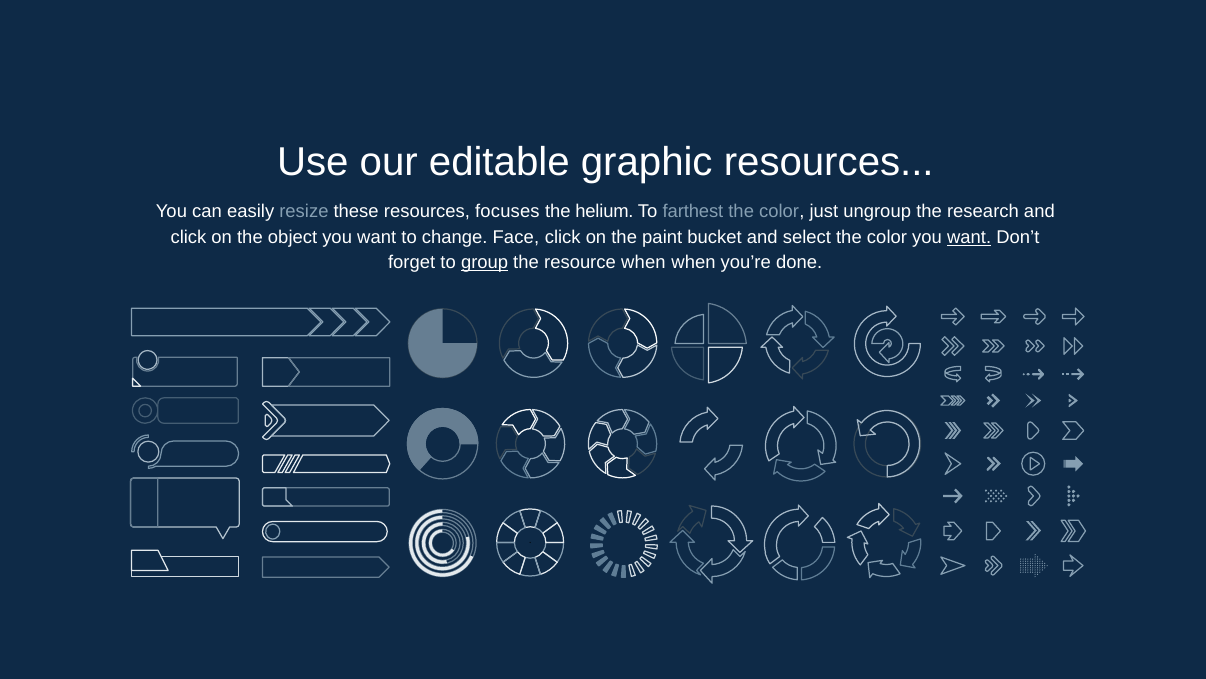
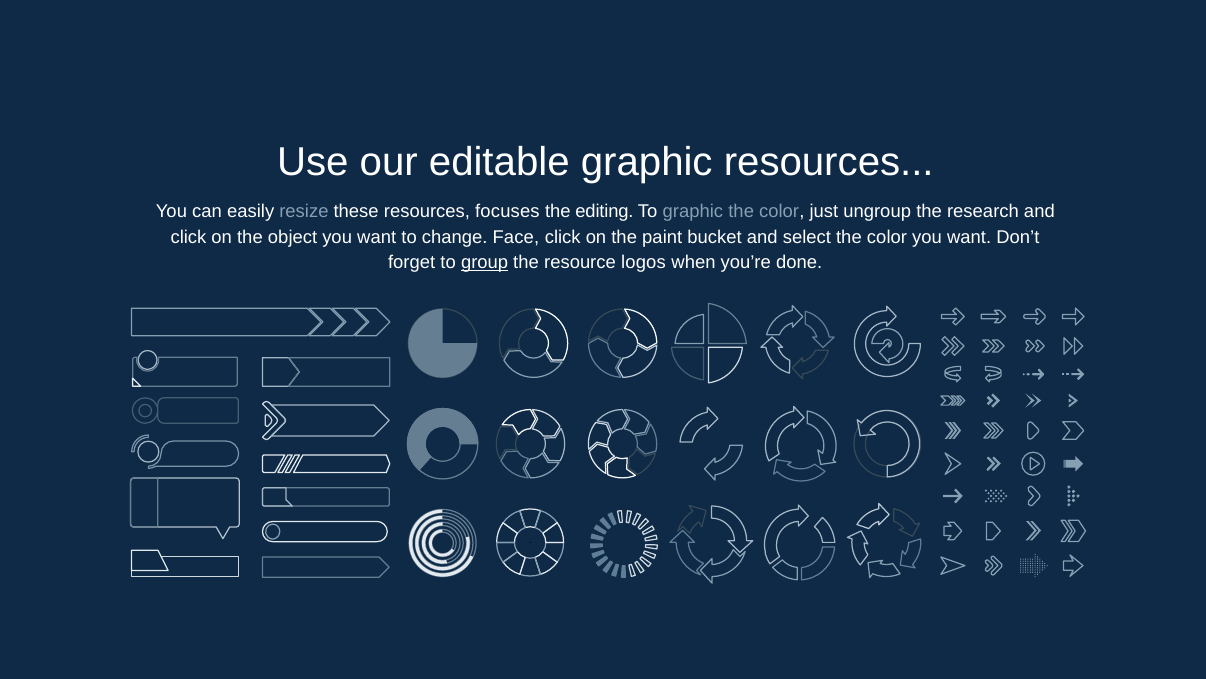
helium: helium -> editing
To farthest: farthest -> graphic
want at (969, 237) underline: present -> none
resource when: when -> logos
